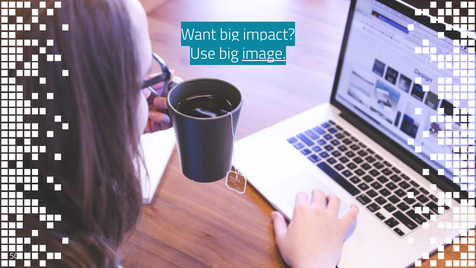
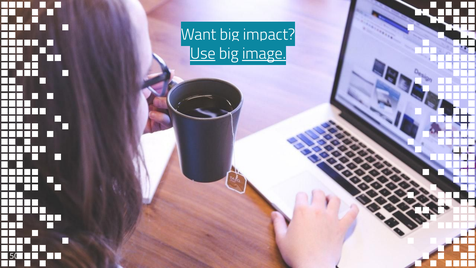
Use underline: none -> present
